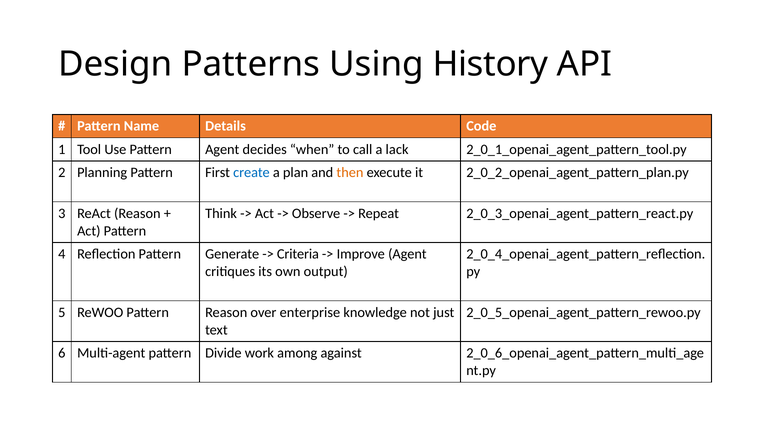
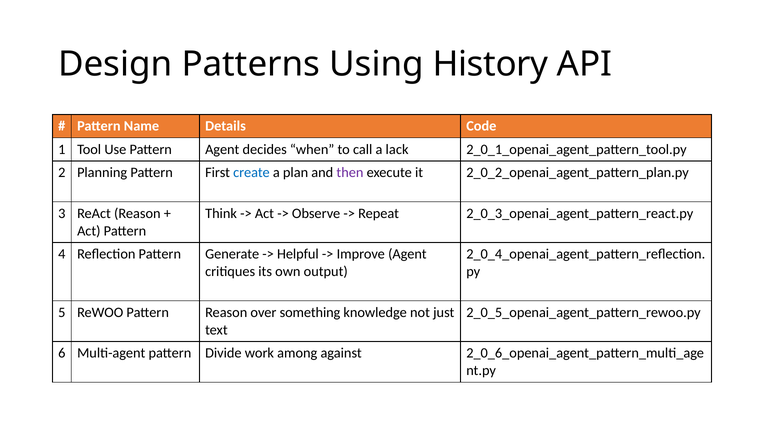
then colour: orange -> purple
Criteria: Criteria -> Helpful
enterprise: enterprise -> something
